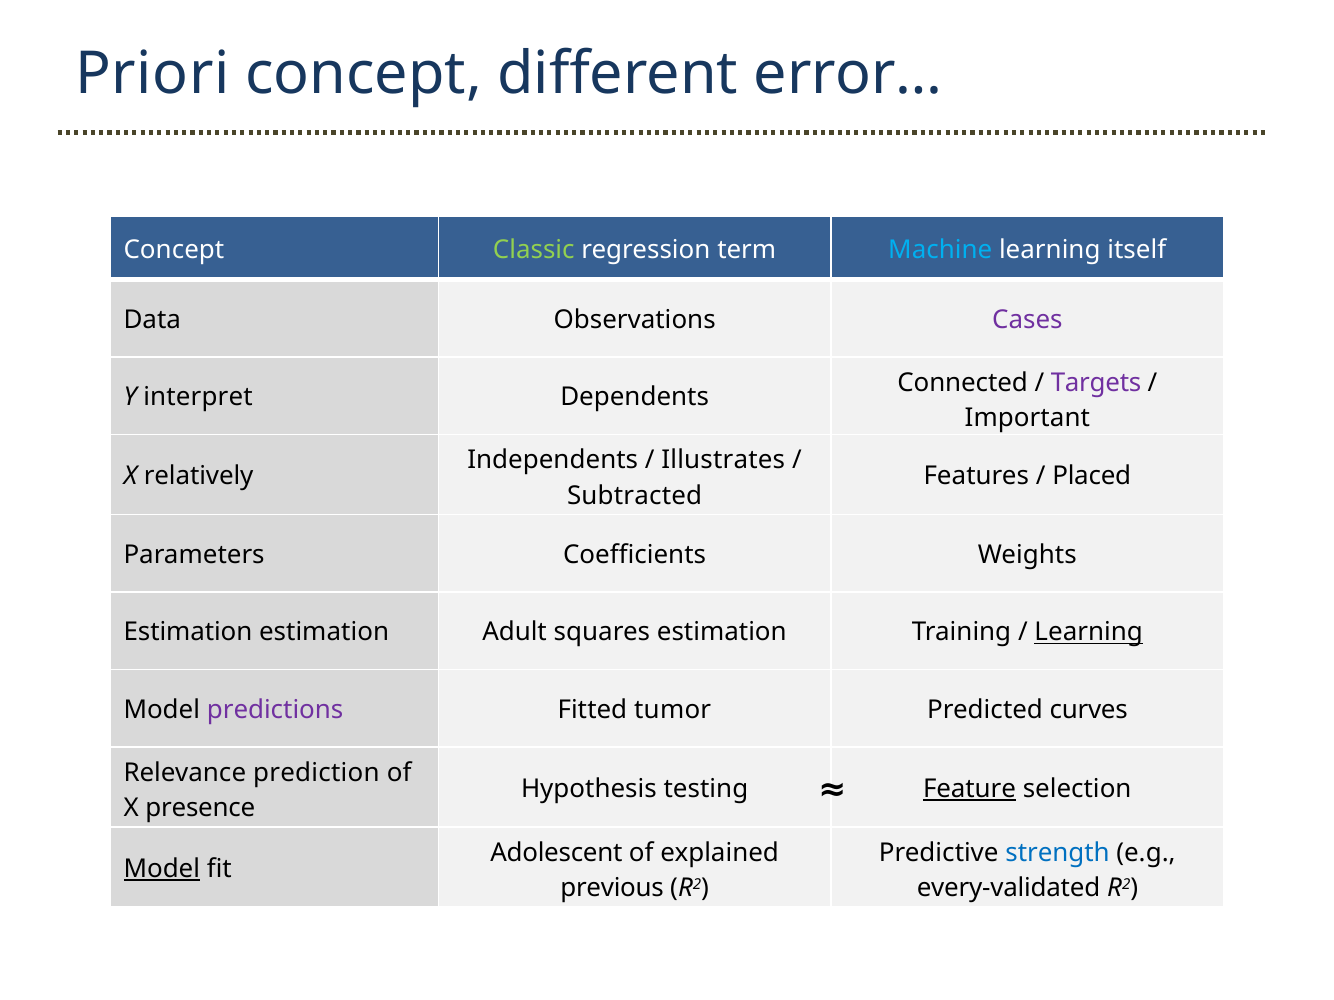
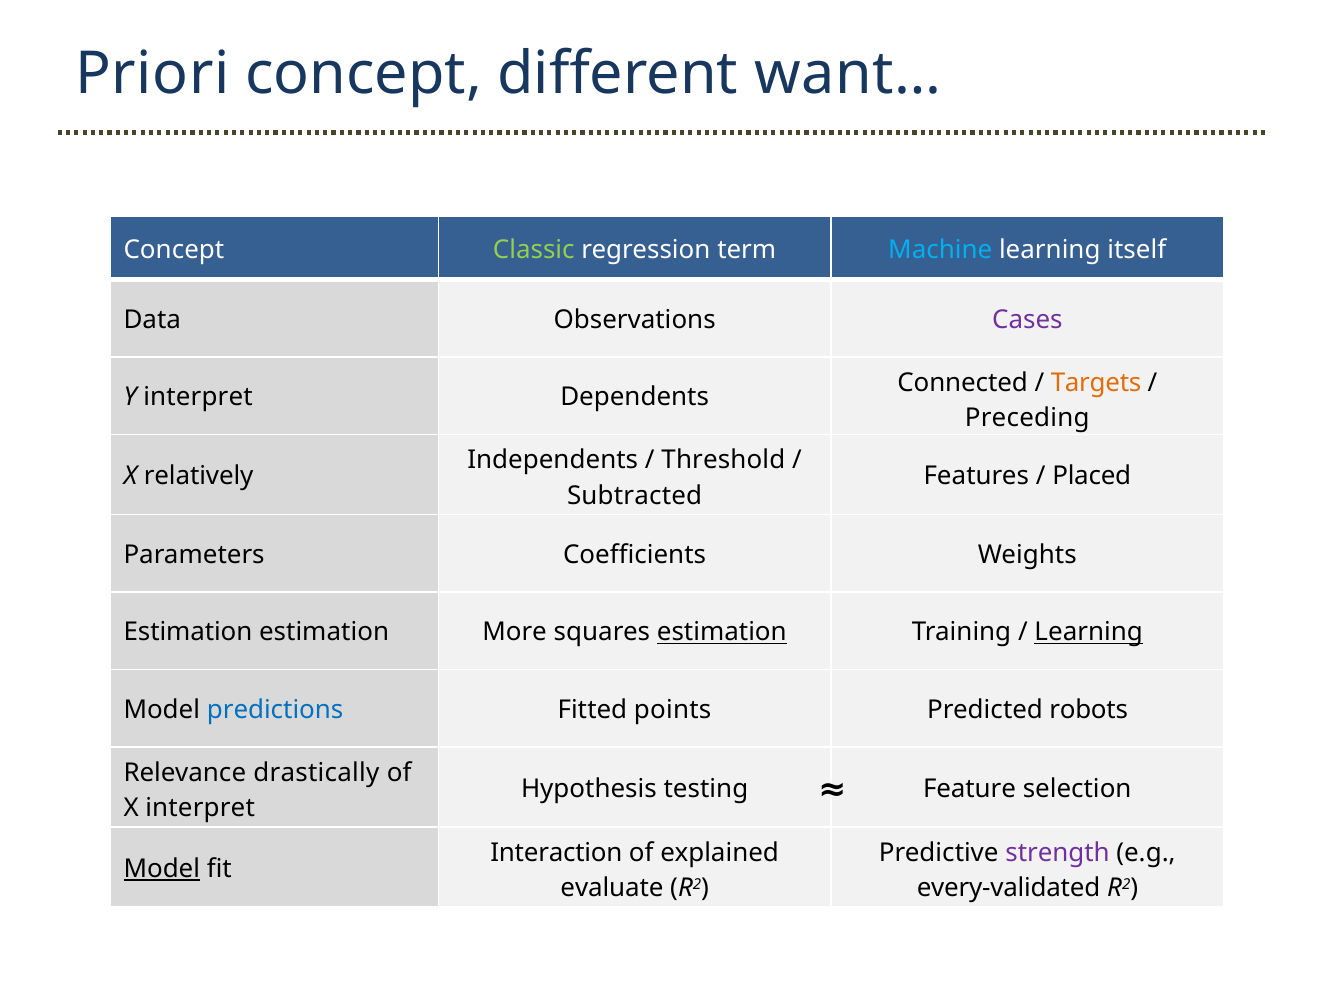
error…: error… -> want…
Targets colour: purple -> orange
Important: Important -> Preceding
Illustrates: Illustrates -> Threshold
Adult: Adult -> More
estimation at (722, 633) underline: none -> present
predictions colour: purple -> blue
tumor: tumor -> points
curves: curves -> robots
prediction: prediction -> drastically
Feature underline: present -> none
X presence: presence -> interpret
Adolescent: Adolescent -> Interaction
strength colour: blue -> purple
previous: previous -> evaluate
